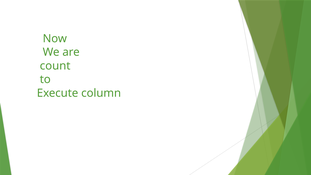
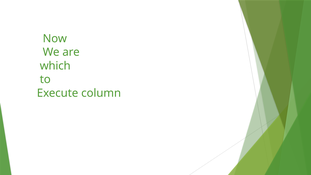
count: count -> which
